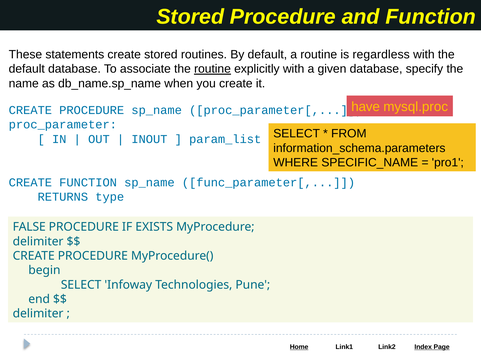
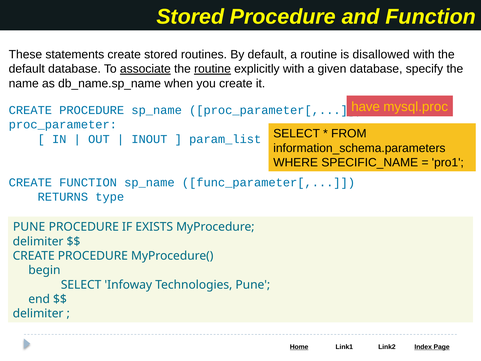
regardless: regardless -> disallowed
associate underline: none -> present
FALSE at (29, 227): FALSE -> PUNE
